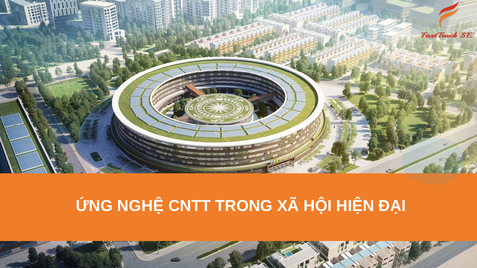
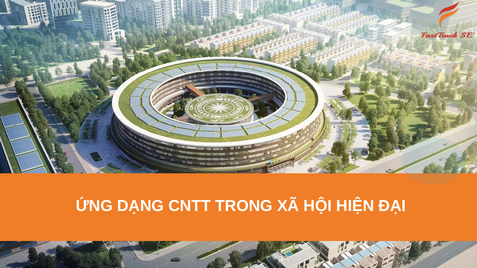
NGHỆ: NGHỆ -> DẠNG
